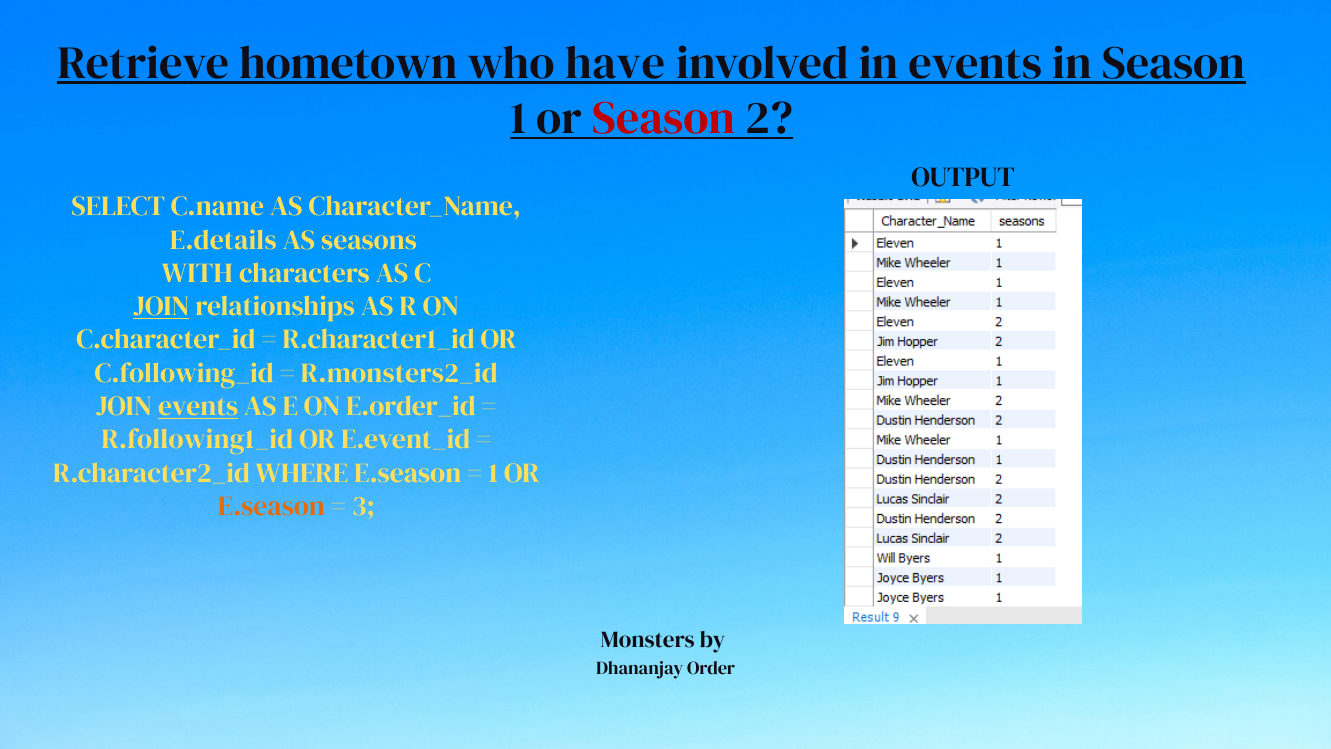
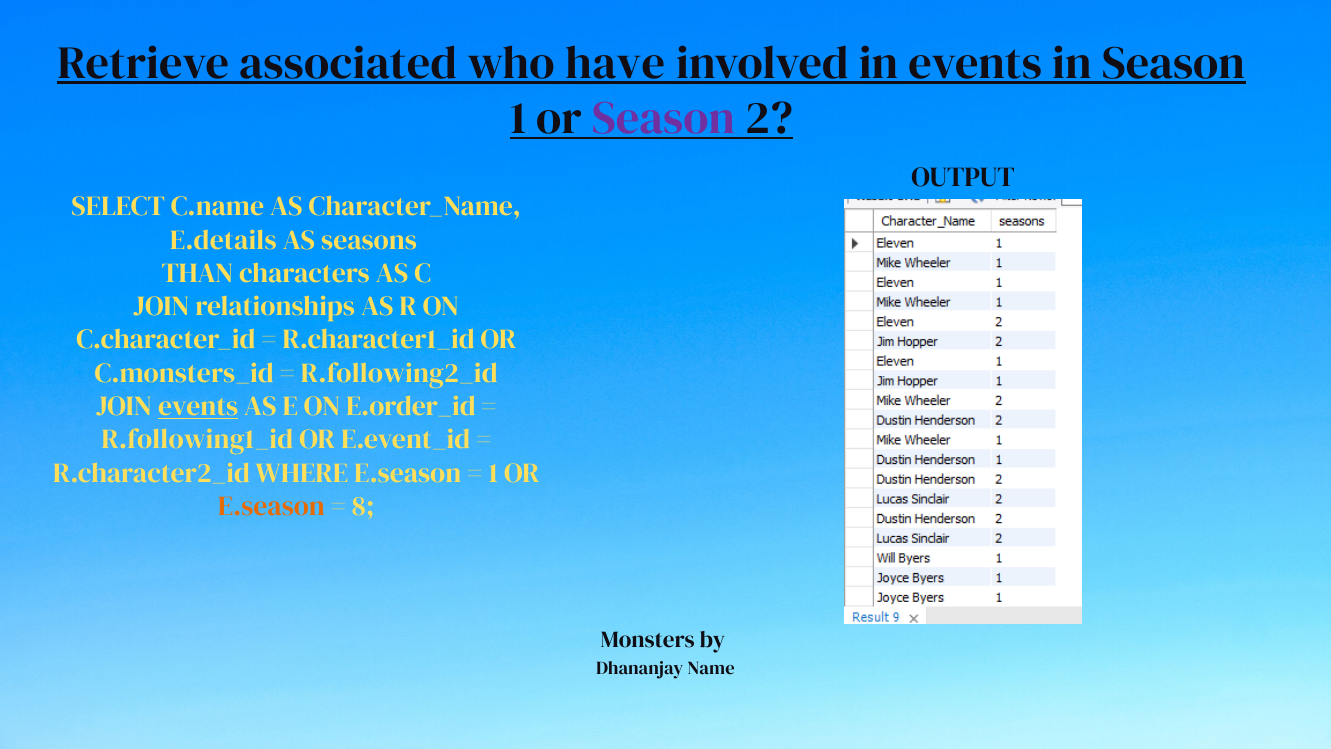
hometown: hometown -> associated
Season at (663, 118) colour: red -> purple
WITH: WITH -> THAN
JOIN at (161, 306) underline: present -> none
C.following_id: C.following_id -> C.monsters_id
R.monsters2_id: R.monsters2_id -> R.following2_id
3: 3 -> 8
Order: Order -> Name
